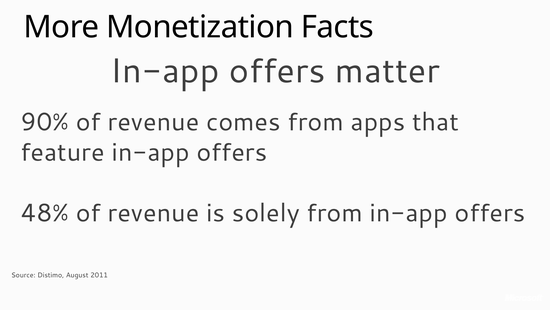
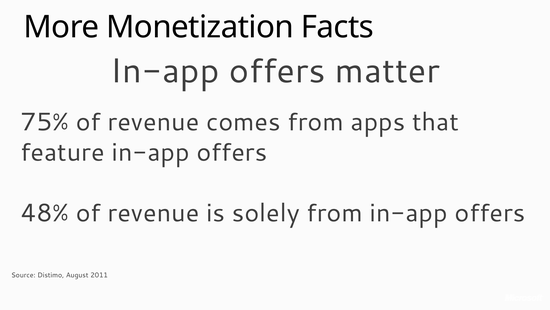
90%: 90% -> 75%
